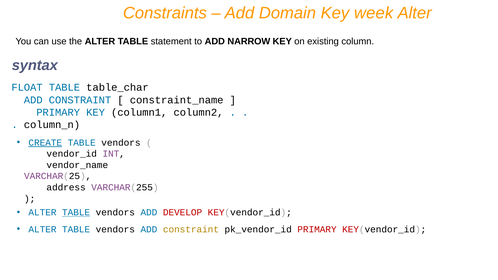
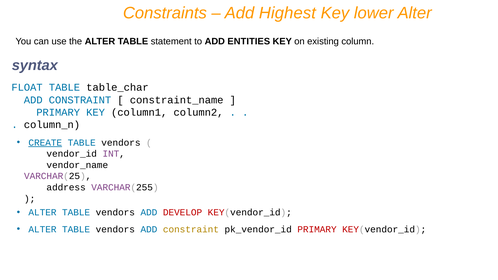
Domain: Domain -> Highest
week: week -> lower
NARROW: NARROW -> ENTITIES
TABLE at (76, 213) underline: present -> none
